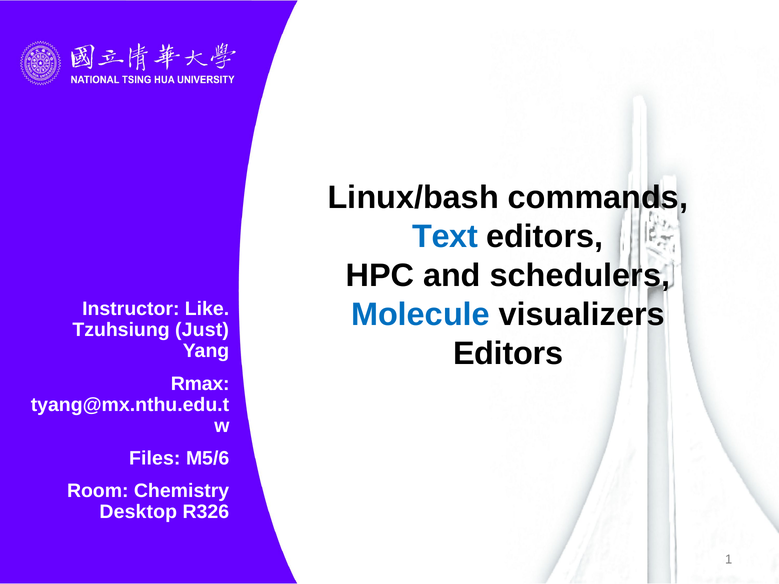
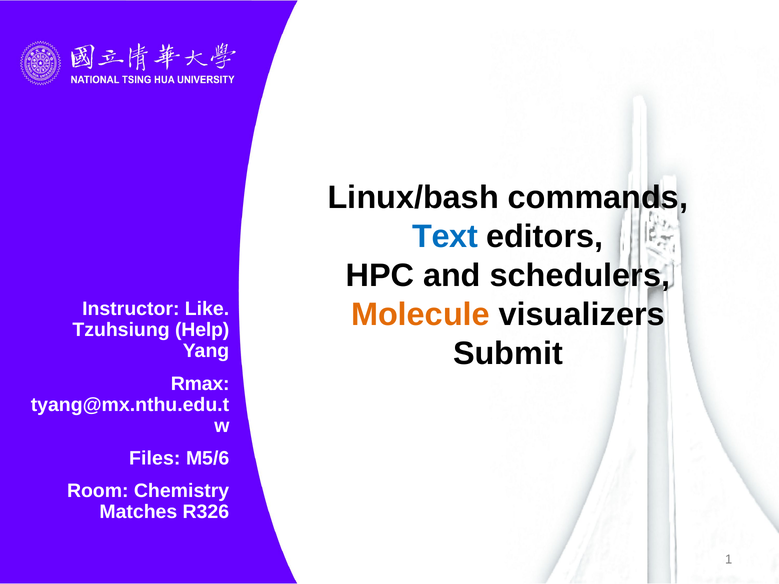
Molecule colour: blue -> orange
Just: Just -> Help
Editors at (508, 354): Editors -> Submit
Desktop: Desktop -> Matches
